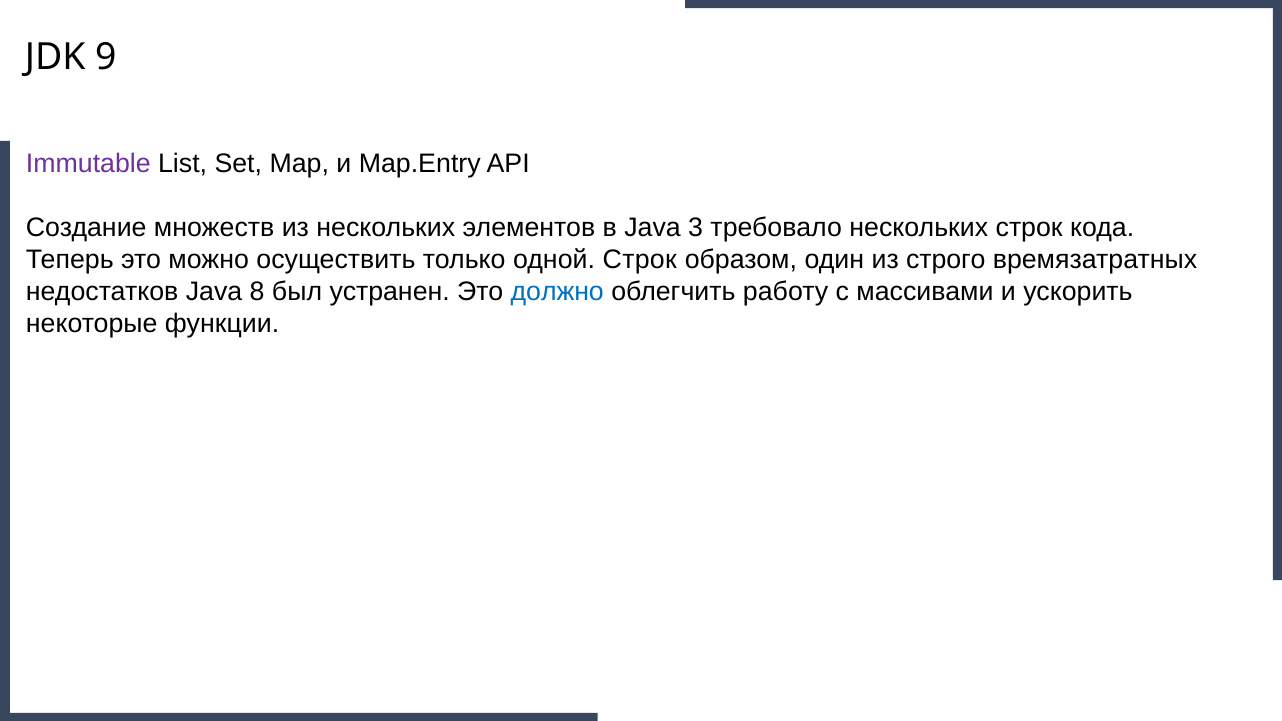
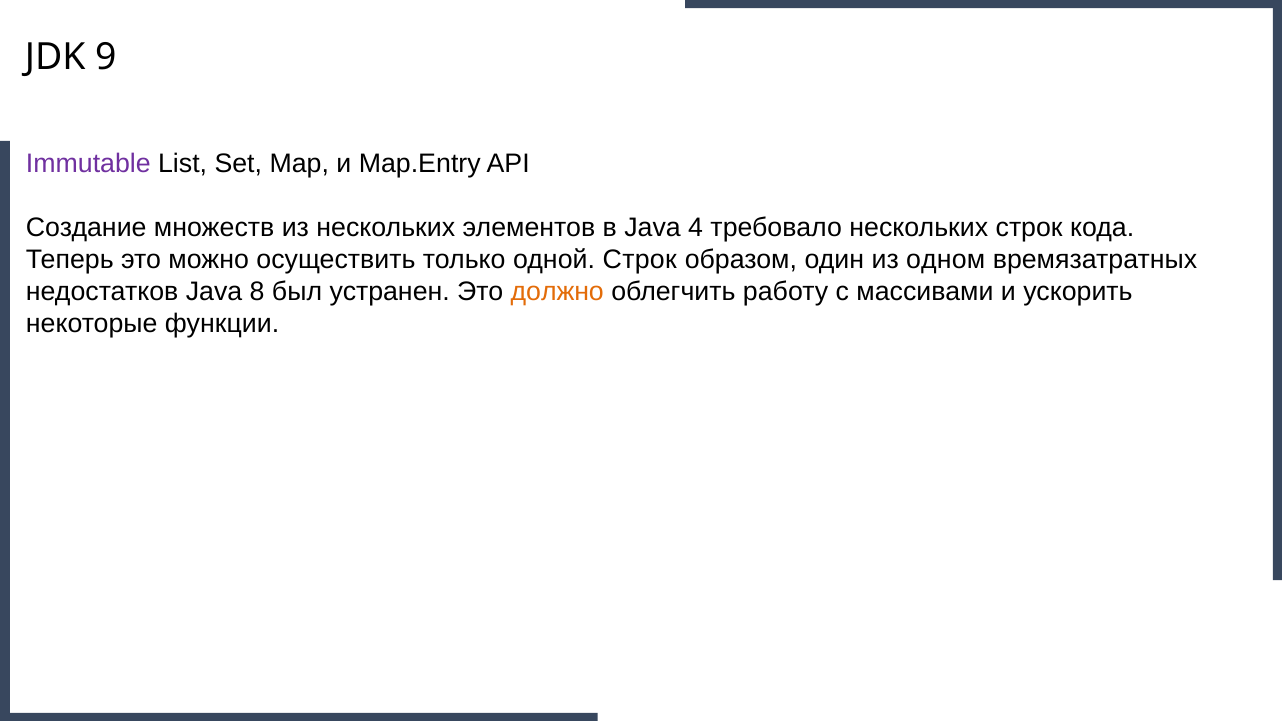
3: 3 -> 4
строго: строго -> одном
должно colour: blue -> orange
